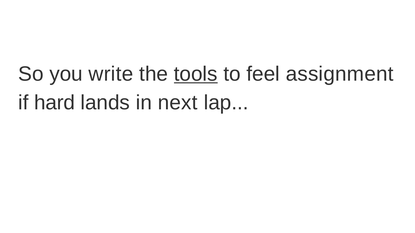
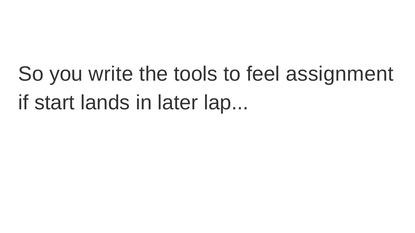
tools underline: present -> none
hard: hard -> start
next: next -> later
